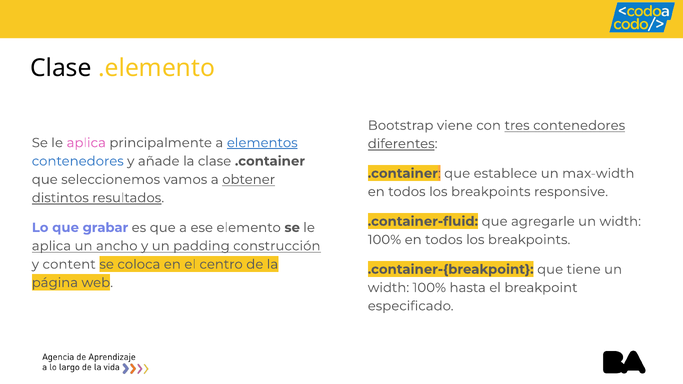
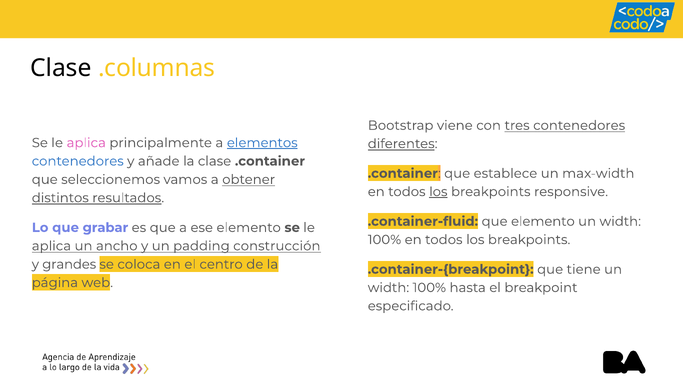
.elemento: .elemento -> .columnas
los at (438, 192) underline: none -> present
que agregarle: agregarle -> elemento
content: content -> grandes
